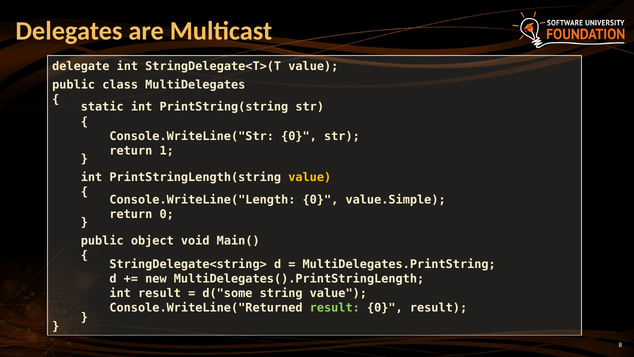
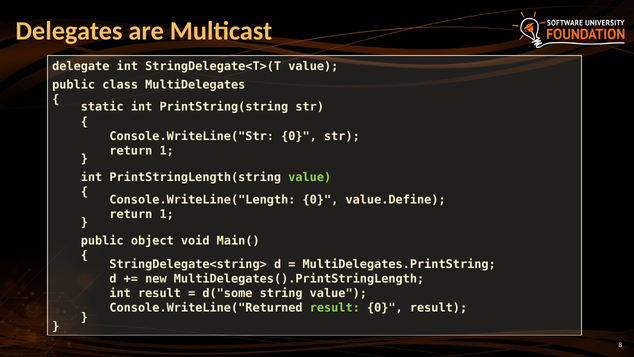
value at (310, 177) colour: yellow -> light green
value.Simple: value.Simple -> value.Define
0 at (167, 214): 0 -> 1
